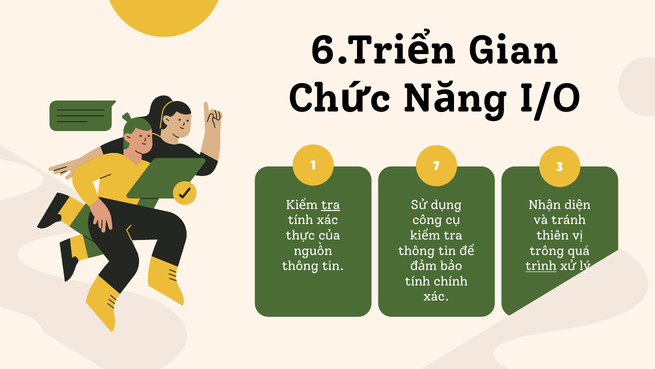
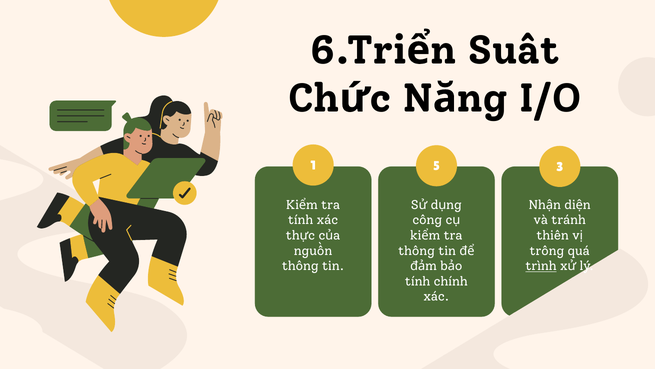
Gian: Gian -> Suất
7: 7 -> 5
tra at (331, 205) underline: present -> none
